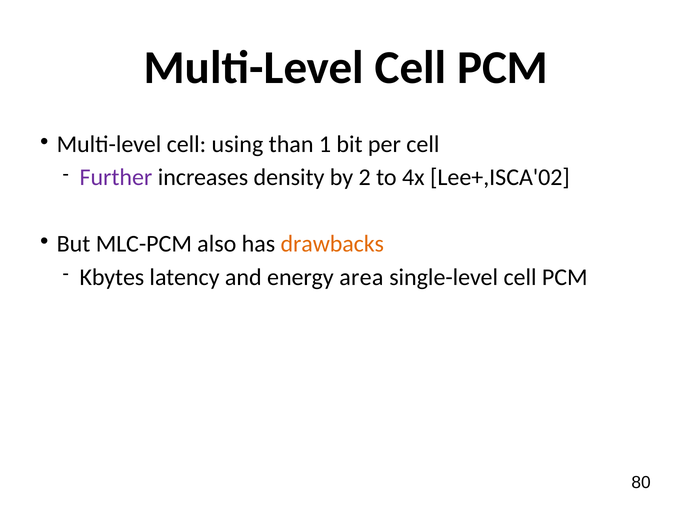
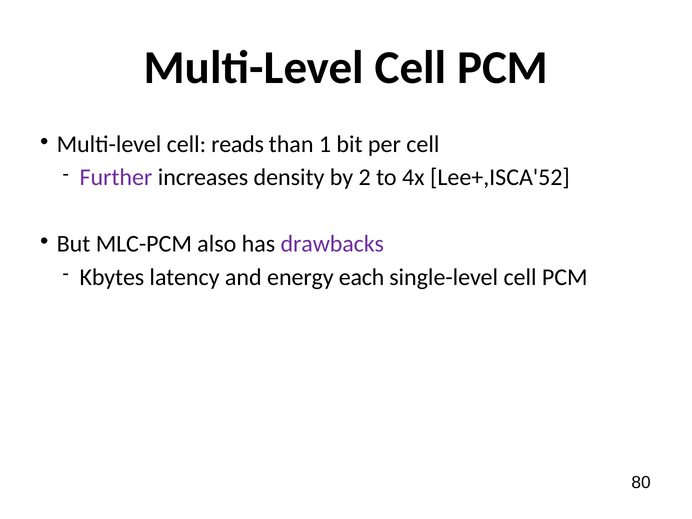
using: using -> reads
Lee+,ISCA'02: Lee+,ISCA'02 -> Lee+,ISCA'52
drawbacks colour: orange -> purple
area: area -> each
